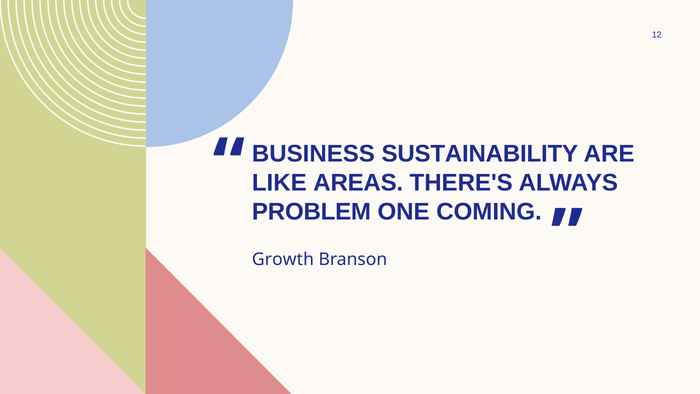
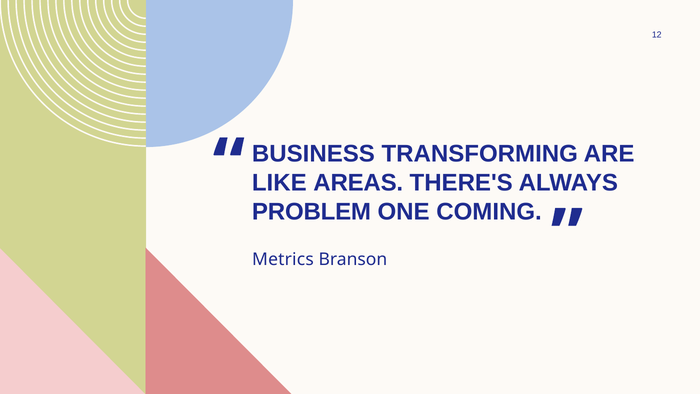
SUSTAINABILITY: SUSTAINABILITY -> TRANSFORMING
Growth: Growth -> Metrics
